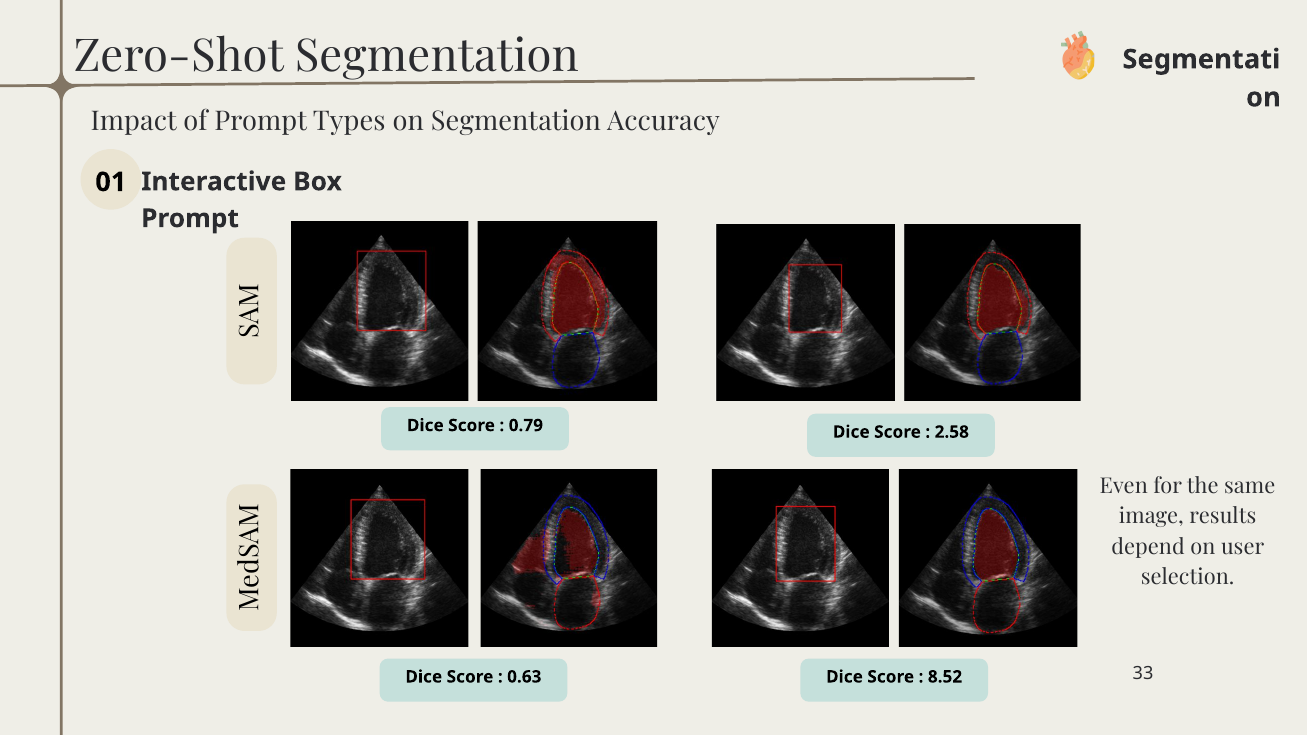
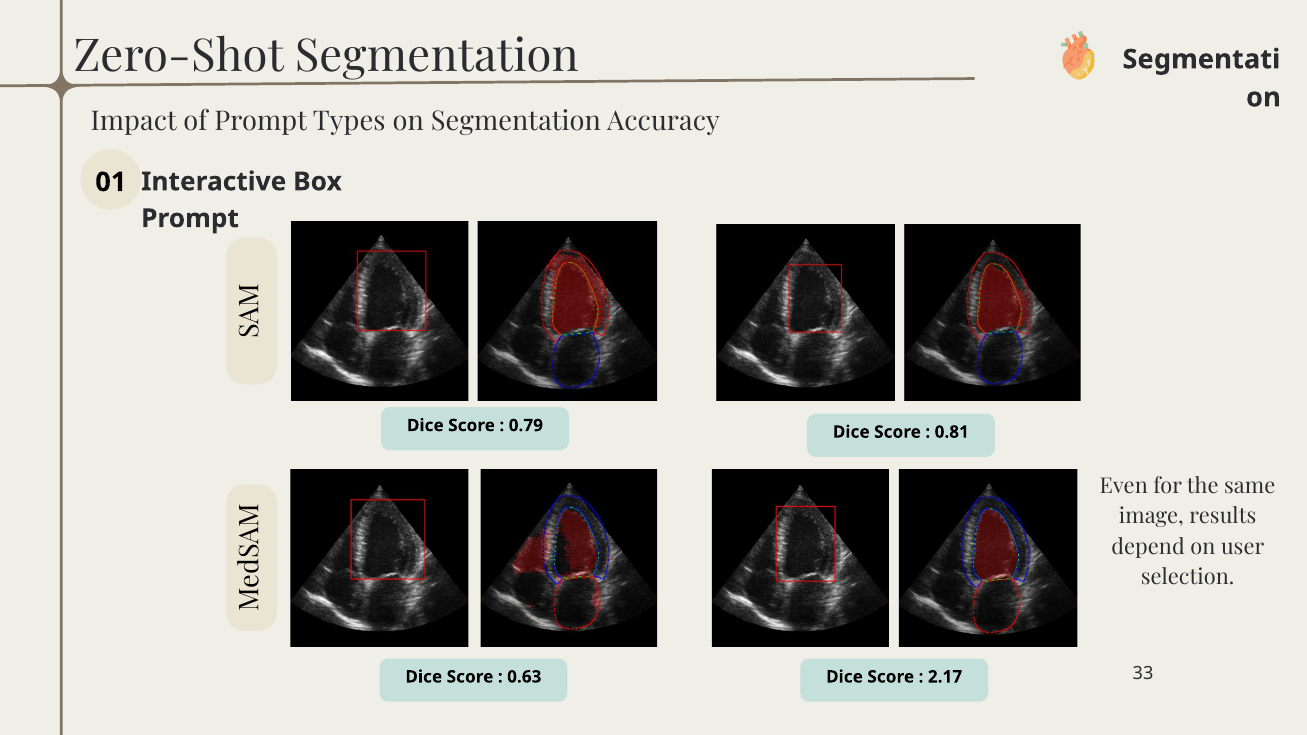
2.58: 2.58 -> 0.81
8.52: 8.52 -> 2.17
